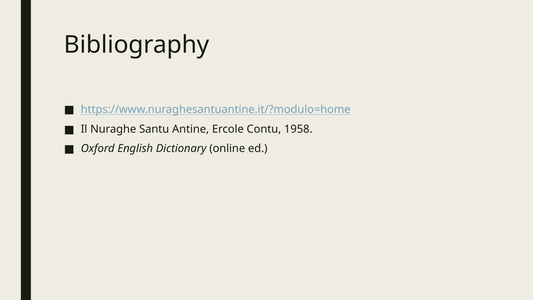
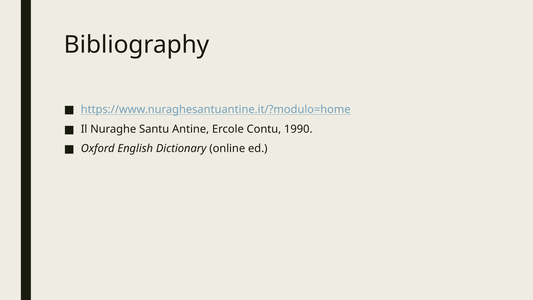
1958: 1958 -> 1990
